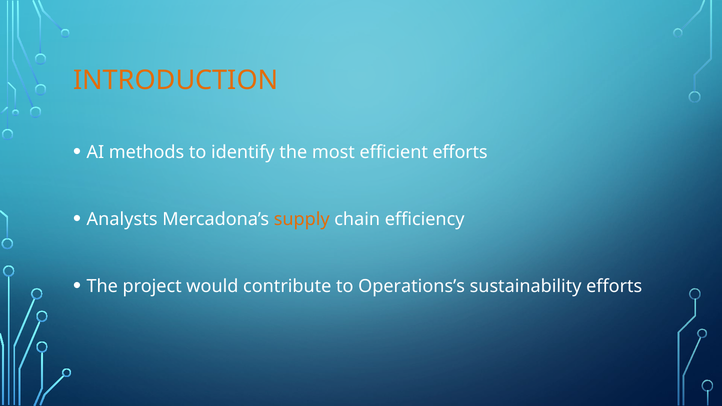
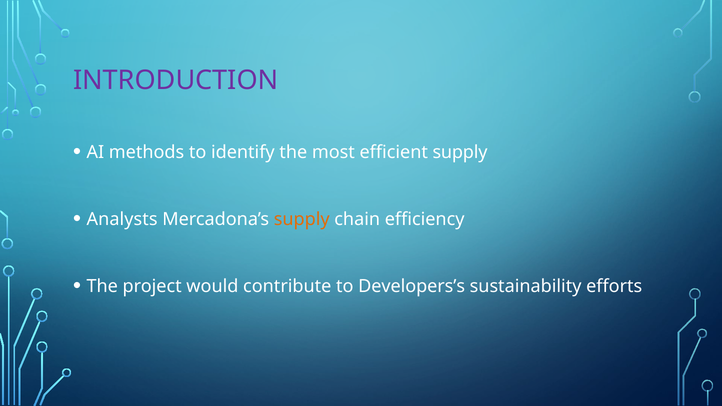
INTRODUCTION colour: orange -> purple
efficient efforts: efforts -> supply
Operations’s: Operations’s -> Developers’s
